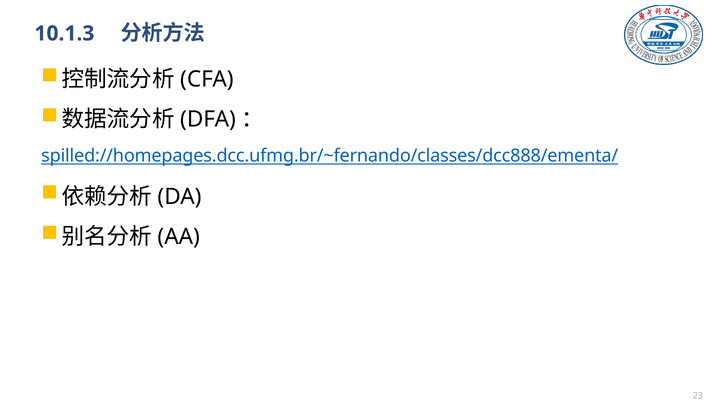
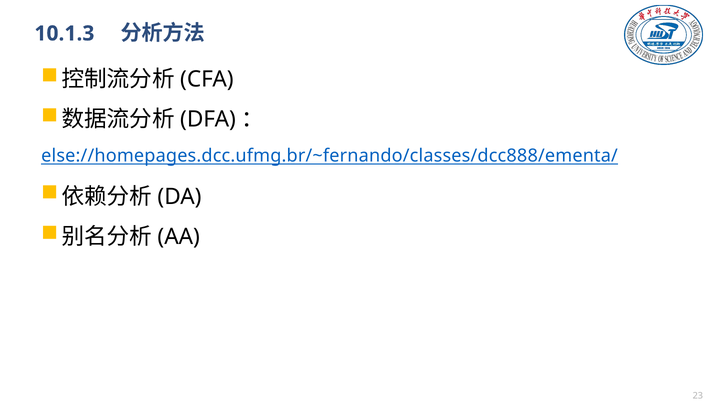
spilled://homepages.dcc.ufmg.br/~fernando/classes/dcc888/ementa/: spilled://homepages.dcc.ufmg.br/~fernando/classes/dcc888/ementa/ -> else://homepages.dcc.ufmg.br/~fernando/classes/dcc888/ementa/
